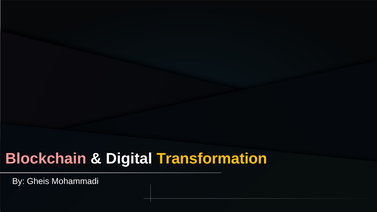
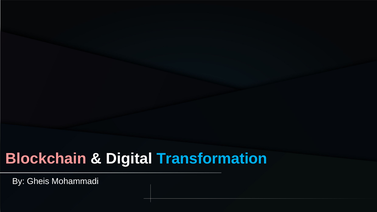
Transformation colour: yellow -> light blue
